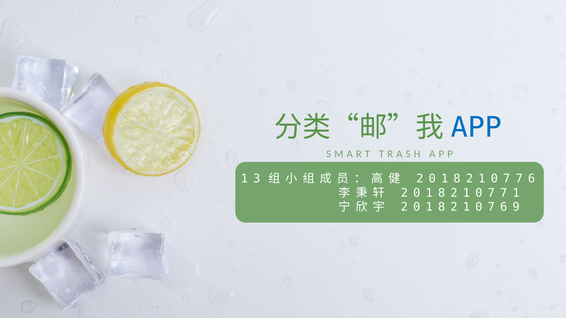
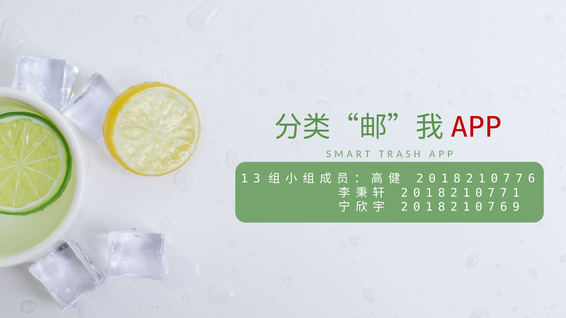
APP colour: blue -> red
